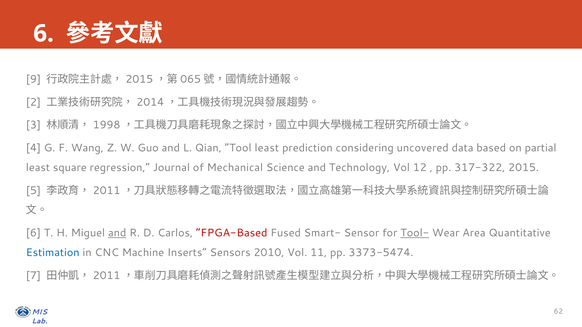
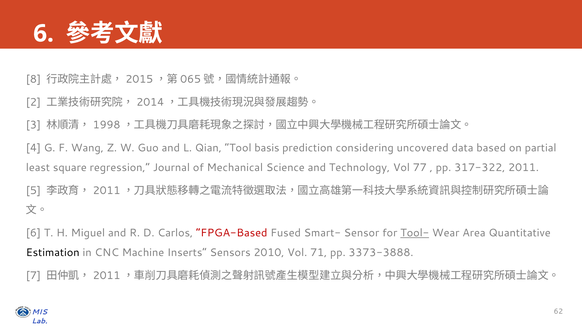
9: 9 -> 8
Tool least: least -> basis
12: 12 -> 77
2015: 2015 -> 2011
and at (117, 233) underline: present -> none
Estimation colour: blue -> black
11: 11 -> 71
3373-5474: 3373-5474 -> 3373-3888
